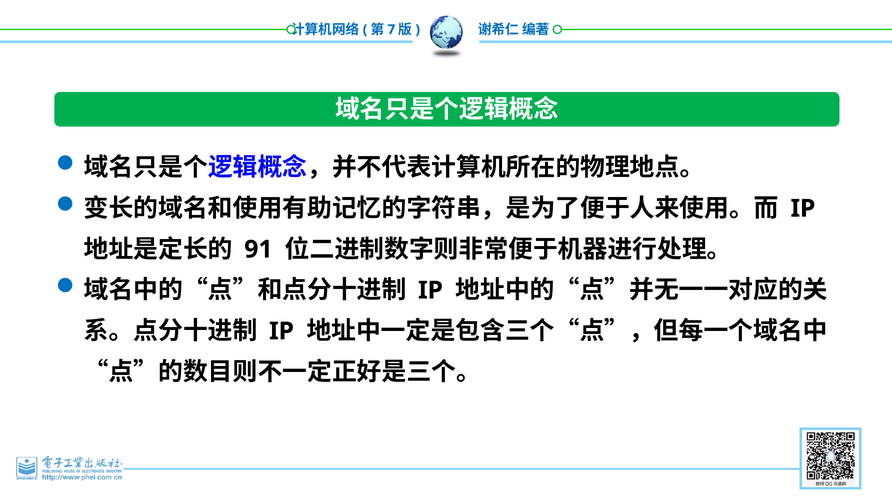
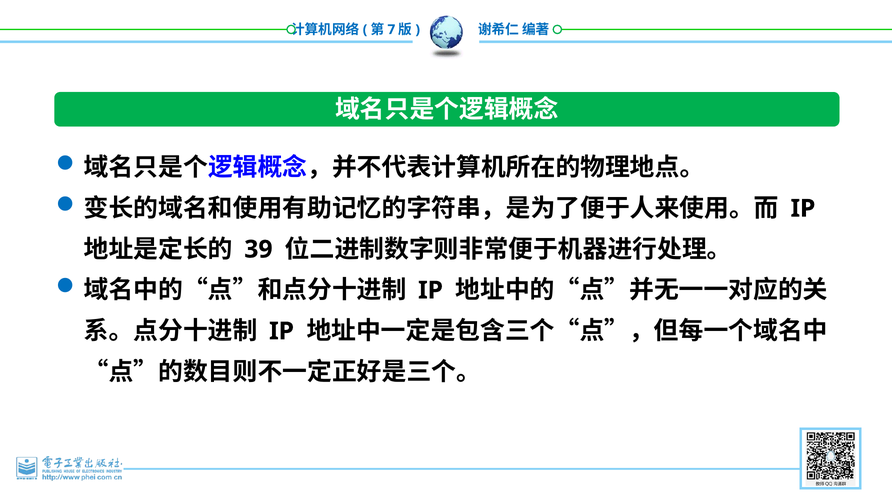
91: 91 -> 39
